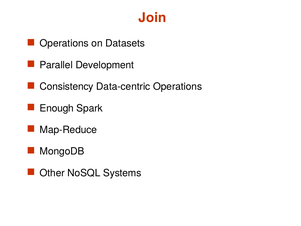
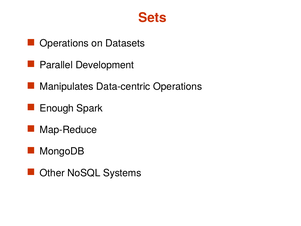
Join: Join -> Sets
Consistency: Consistency -> Manipulates
